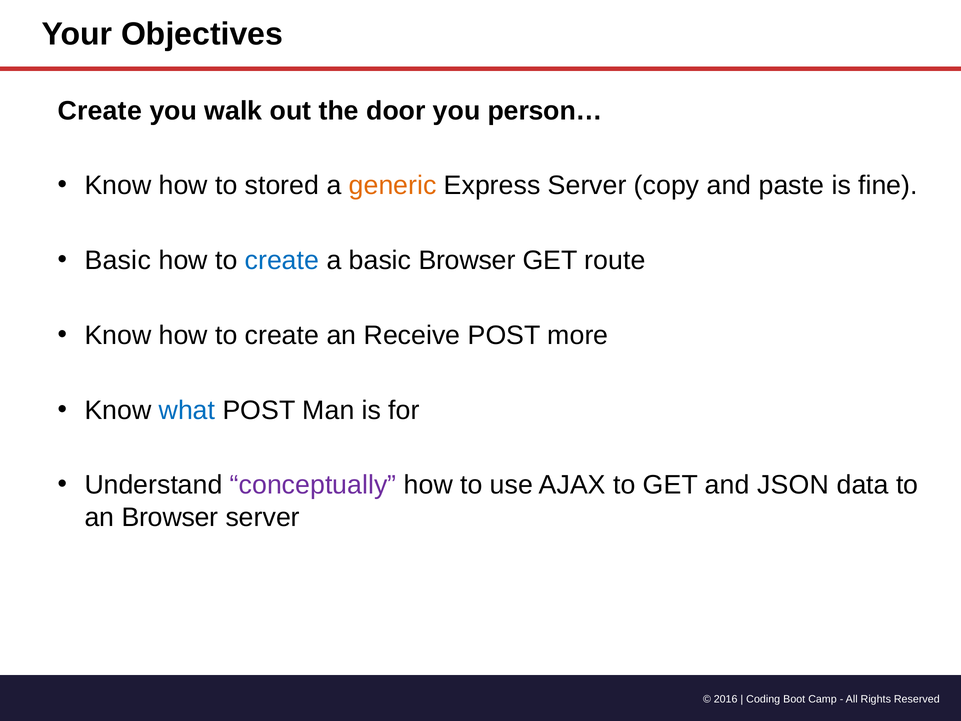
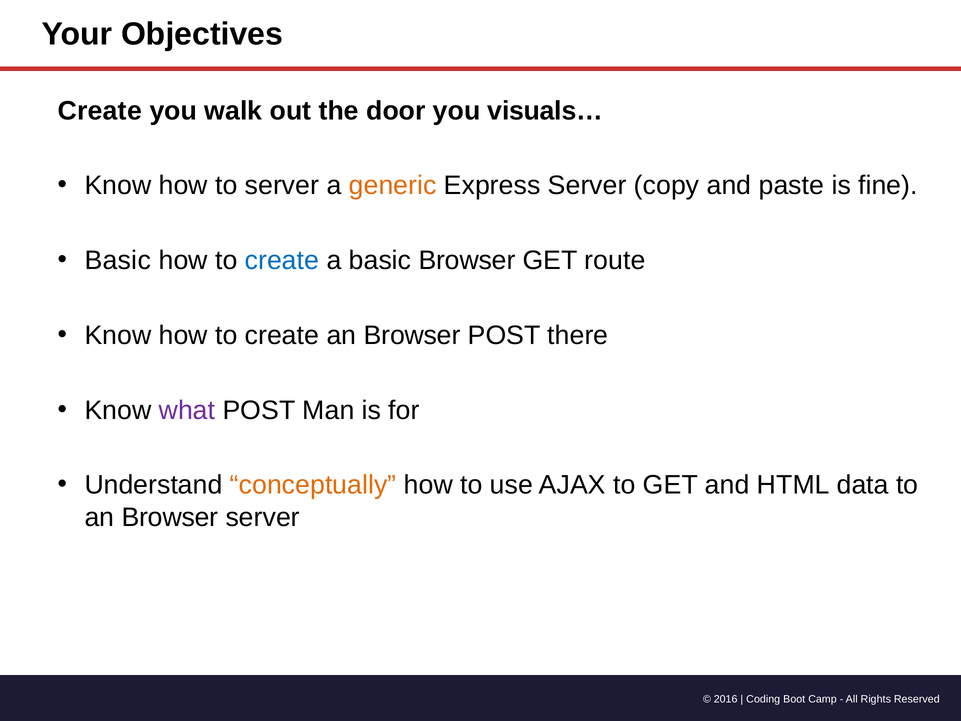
person…: person… -> visuals…
to stored: stored -> server
create an Receive: Receive -> Browser
more: more -> there
what colour: blue -> purple
conceptually colour: purple -> orange
JSON: JSON -> HTML
